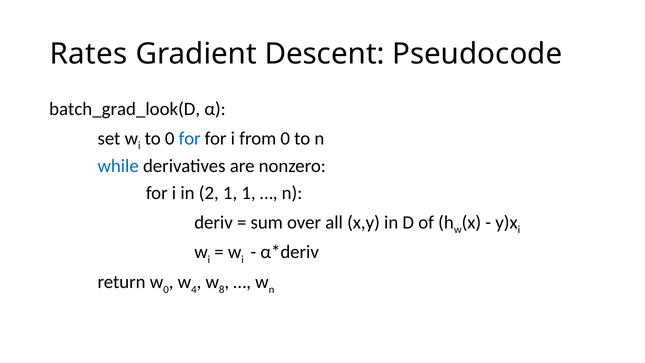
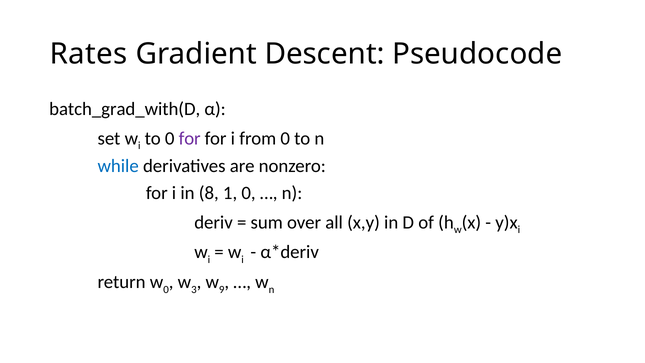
batch_grad_look(D: batch_grad_look(D -> batch_grad_with(D
for at (190, 138) colour: blue -> purple
2: 2 -> 8
1 1: 1 -> 0
4: 4 -> 3
8: 8 -> 9
